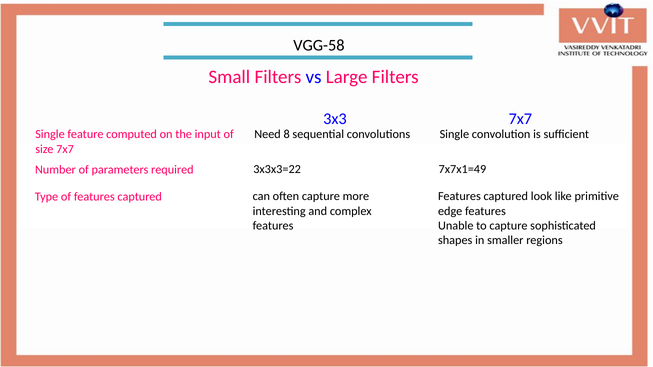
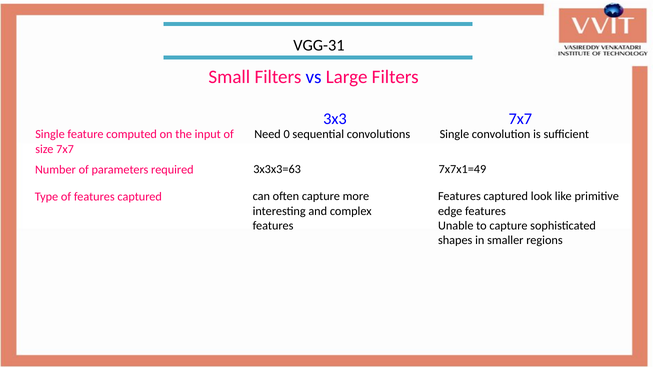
VGG-58: VGG-58 -> VGG-31
8: 8 -> 0
3x3x3=22: 3x3x3=22 -> 3x3x3=63
